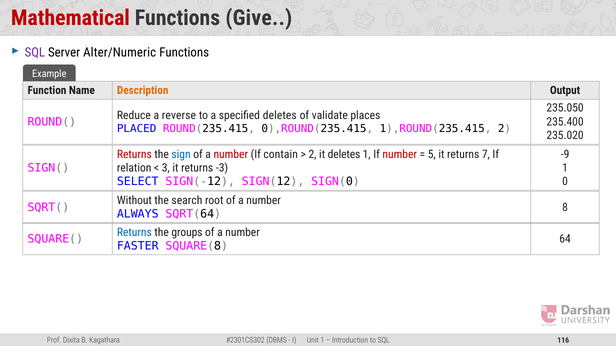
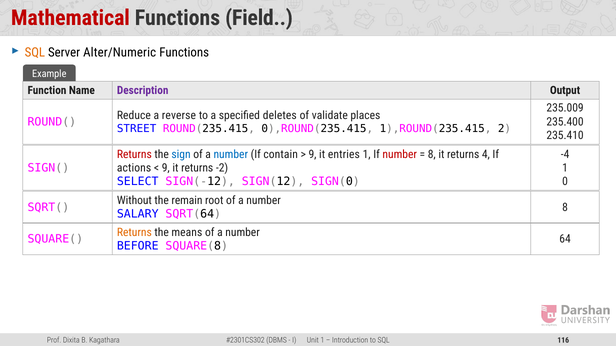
Give: Give -> Field
SQL at (35, 53) colour: purple -> orange
Description colour: orange -> purple
235.050: 235.050 -> 235.009
PLACED: PLACED -> STREET
235.020: 235.020 -> 235.410
-9: -9 -> -4
number at (231, 155) colour: red -> blue
2 at (312, 155): 2 -> 9
it deletes: deletes -> entries
5 at (432, 155): 5 -> 8
7: 7 -> 4
relation: relation -> actions
3 at (166, 168): 3 -> 9
-3: -3 -> -2
search: search -> remain
ALWAYS: ALWAYS -> SALARY
Returns at (134, 233) colour: blue -> orange
groups: groups -> means
FASTER: FASTER -> BEFORE
